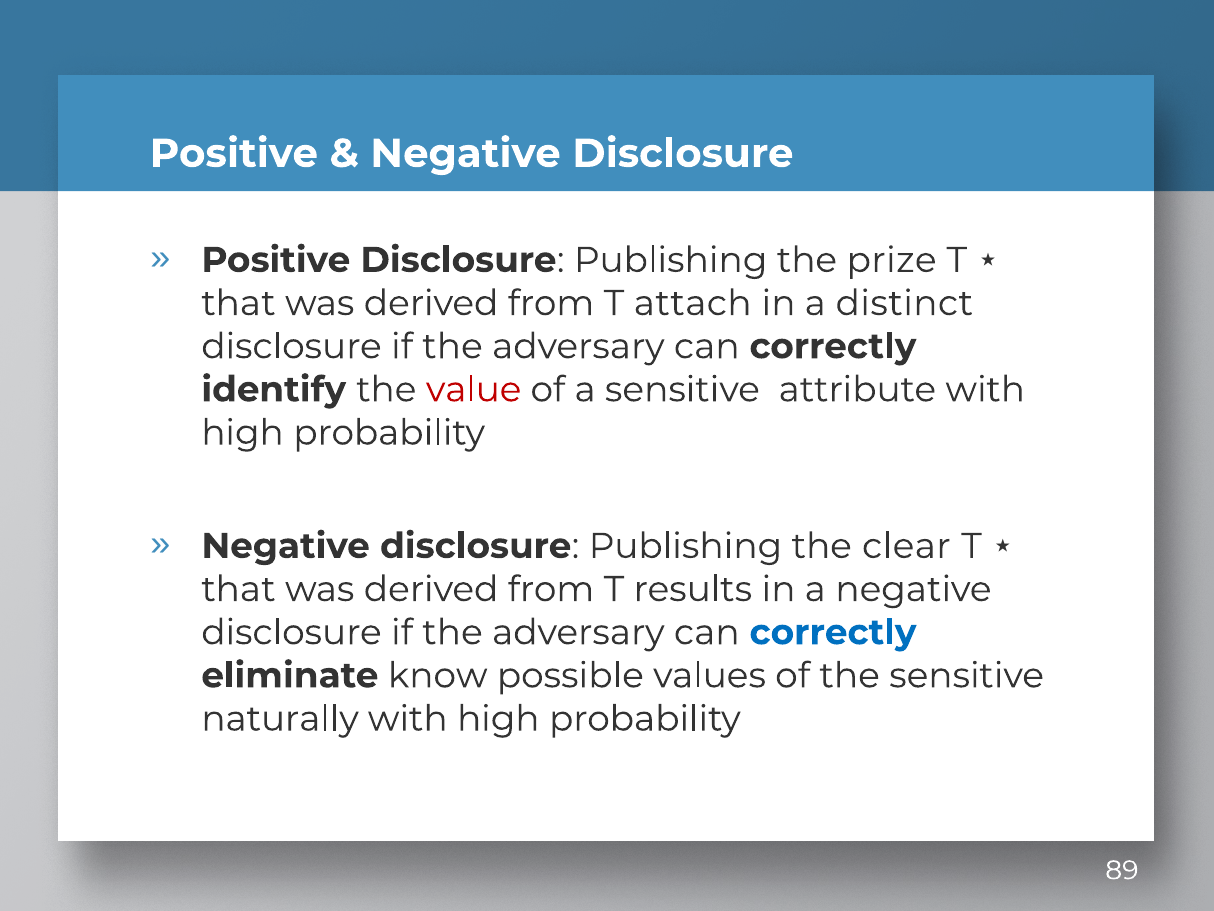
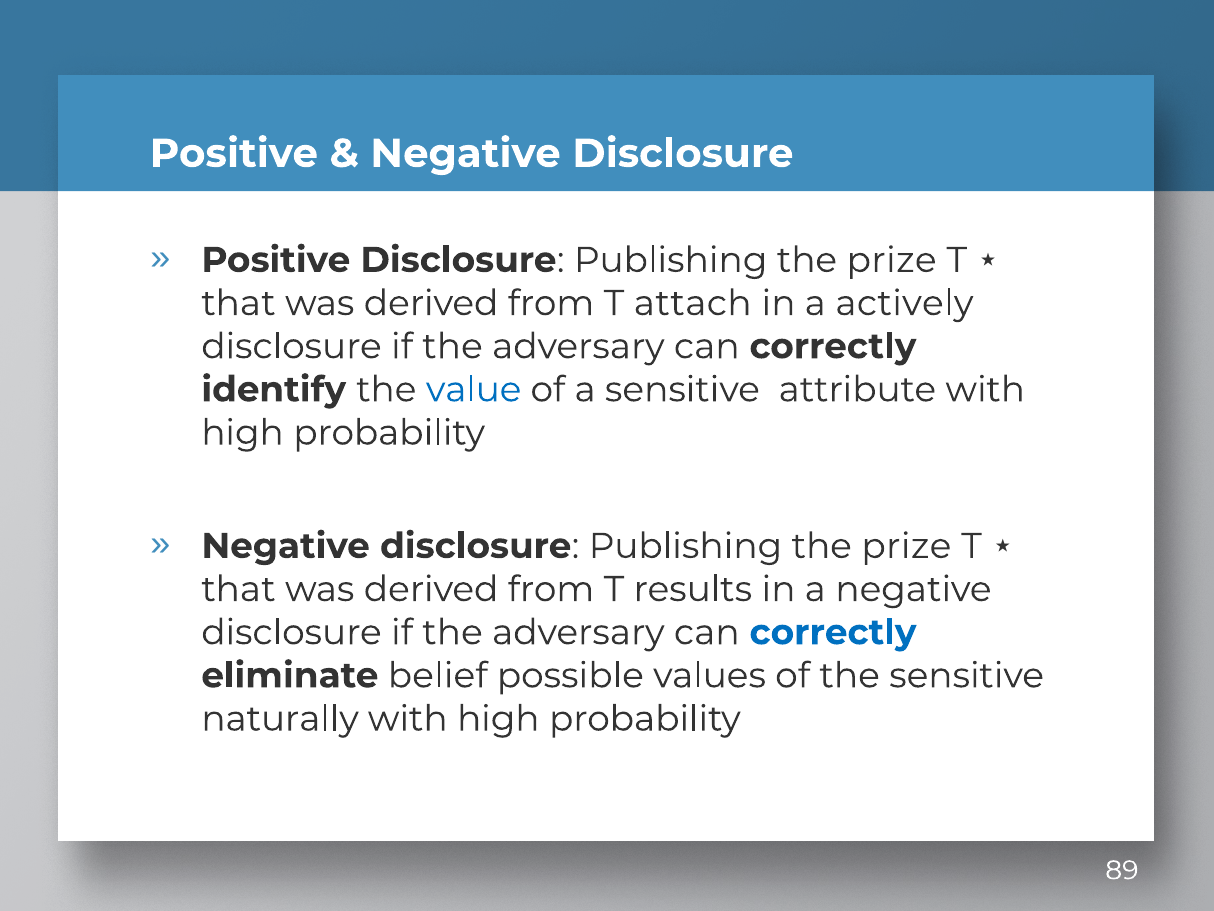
distinct: distinct -> actively
value colour: red -> blue
clear at (906, 546): clear -> prize
know: know -> belief
